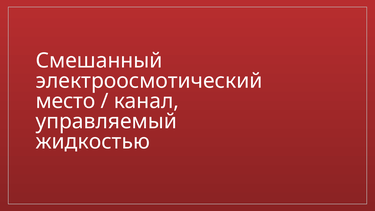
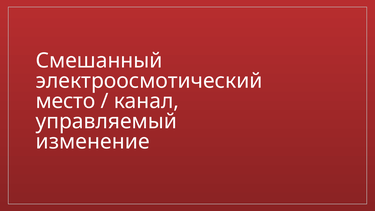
жидкостью: жидкостью -> изменение
